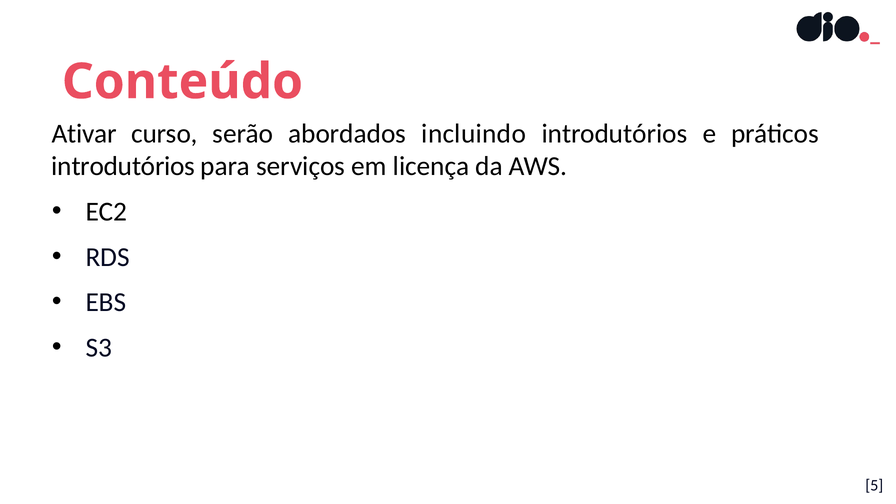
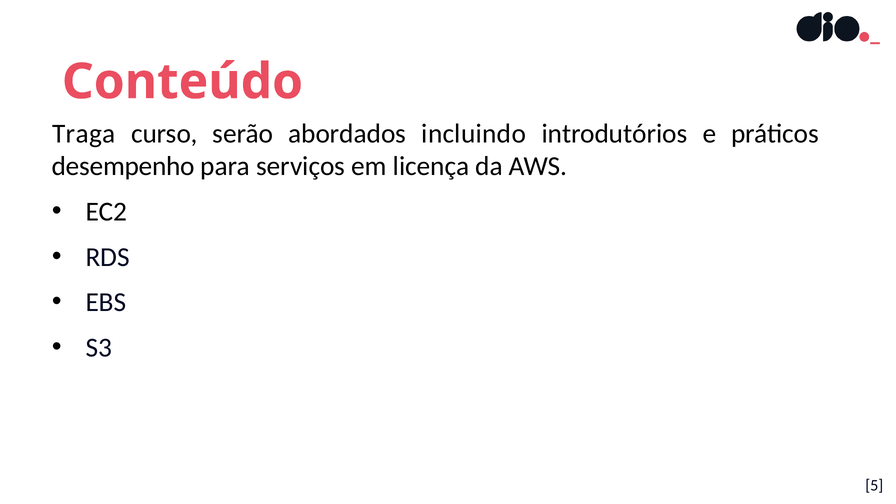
Ativar: Ativar -> Traga
introdutórios at (123, 166): introdutórios -> desempenho
